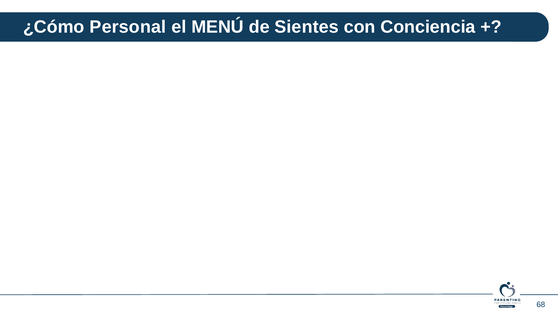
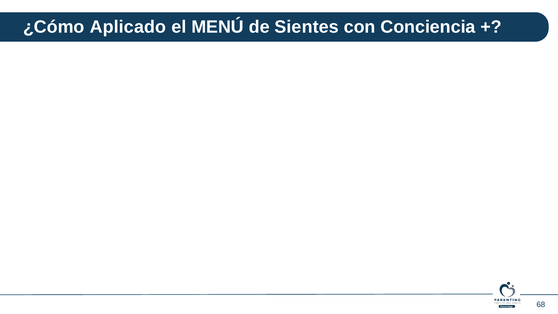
Personal: Personal -> Aplicado
